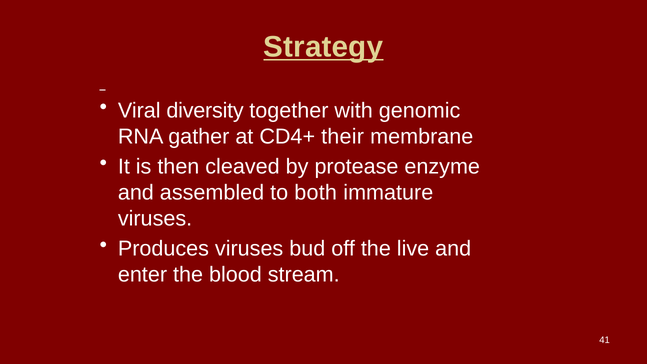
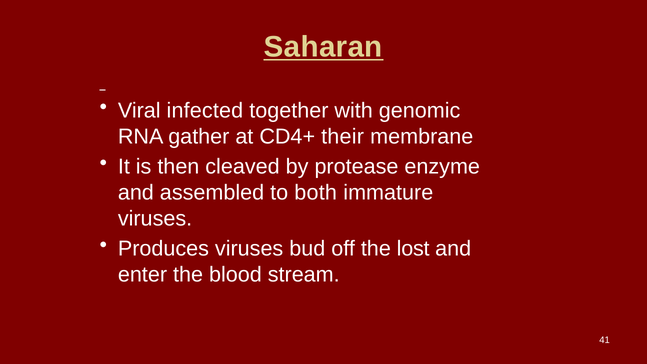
Strategy: Strategy -> Saharan
diversity: diversity -> infected
live: live -> lost
